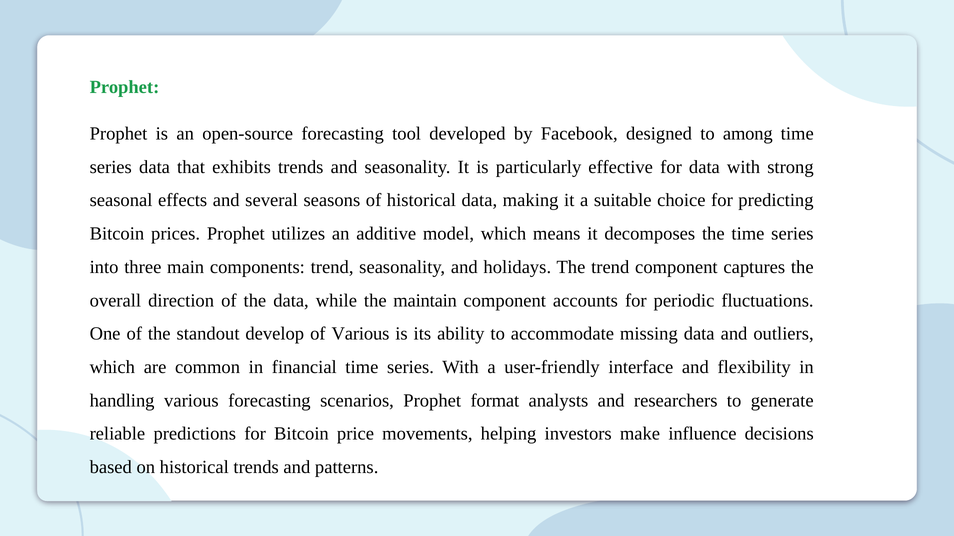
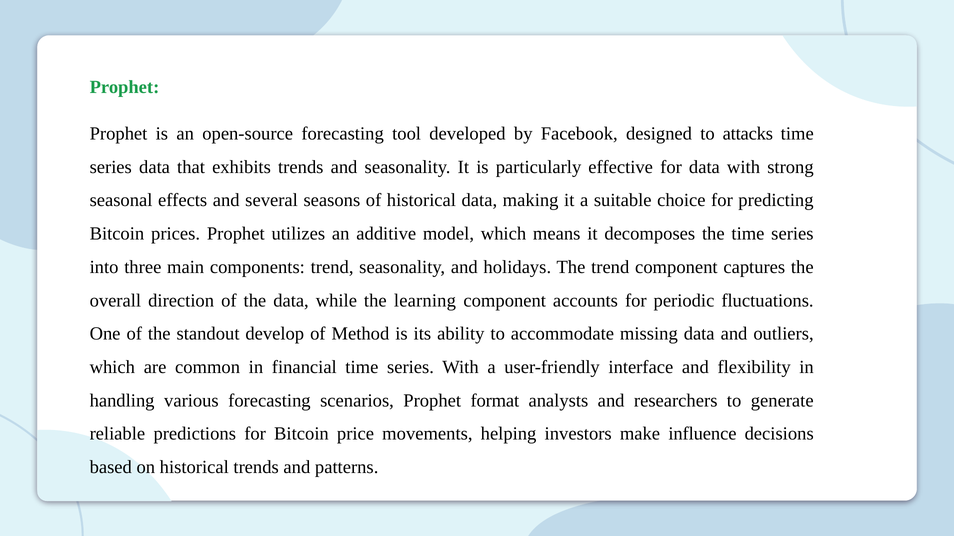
among: among -> attacks
maintain: maintain -> learning
of Various: Various -> Method
